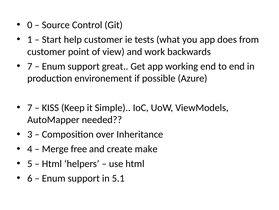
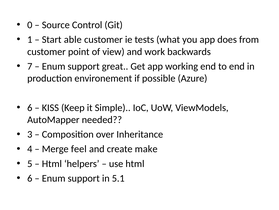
help: help -> able
7 at (30, 107): 7 -> 6
free: free -> feel
